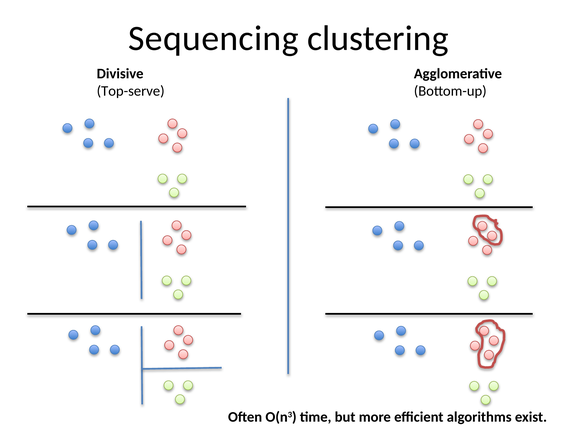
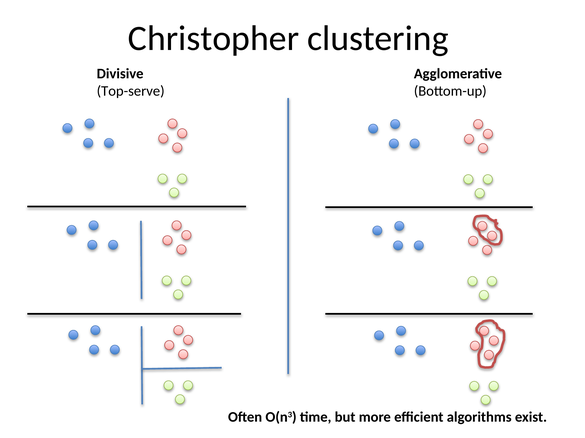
Sequencing: Sequencing -> Christopher
